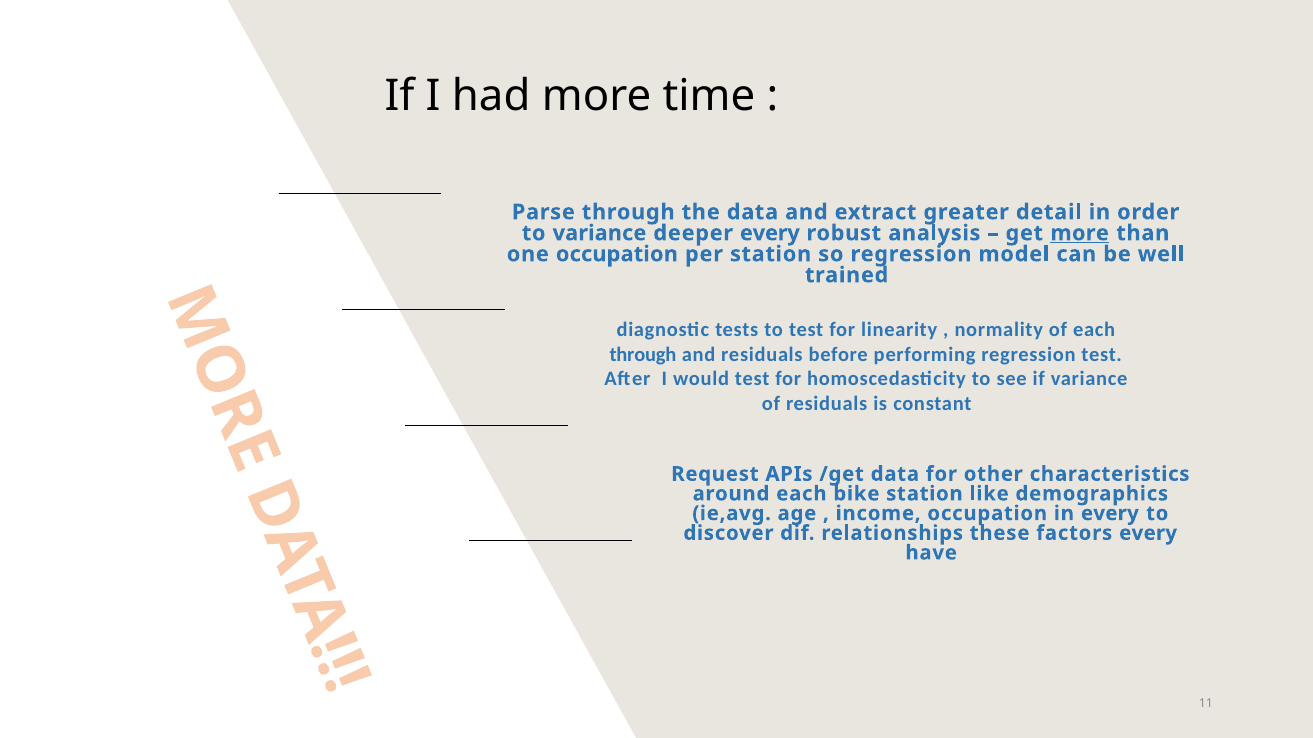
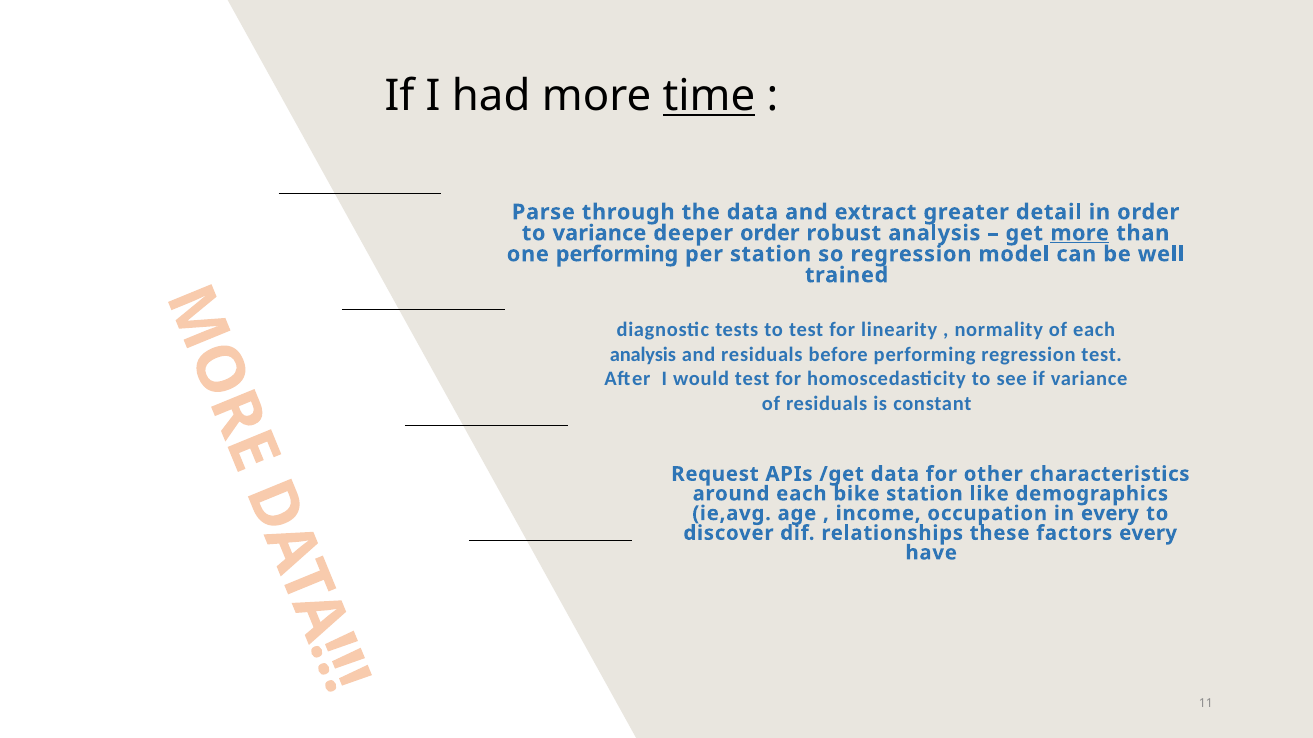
time underline: none -> present
deeper every: every -> order
one occupation: occupation -> performing
through at (643, 355): through -> analysis
